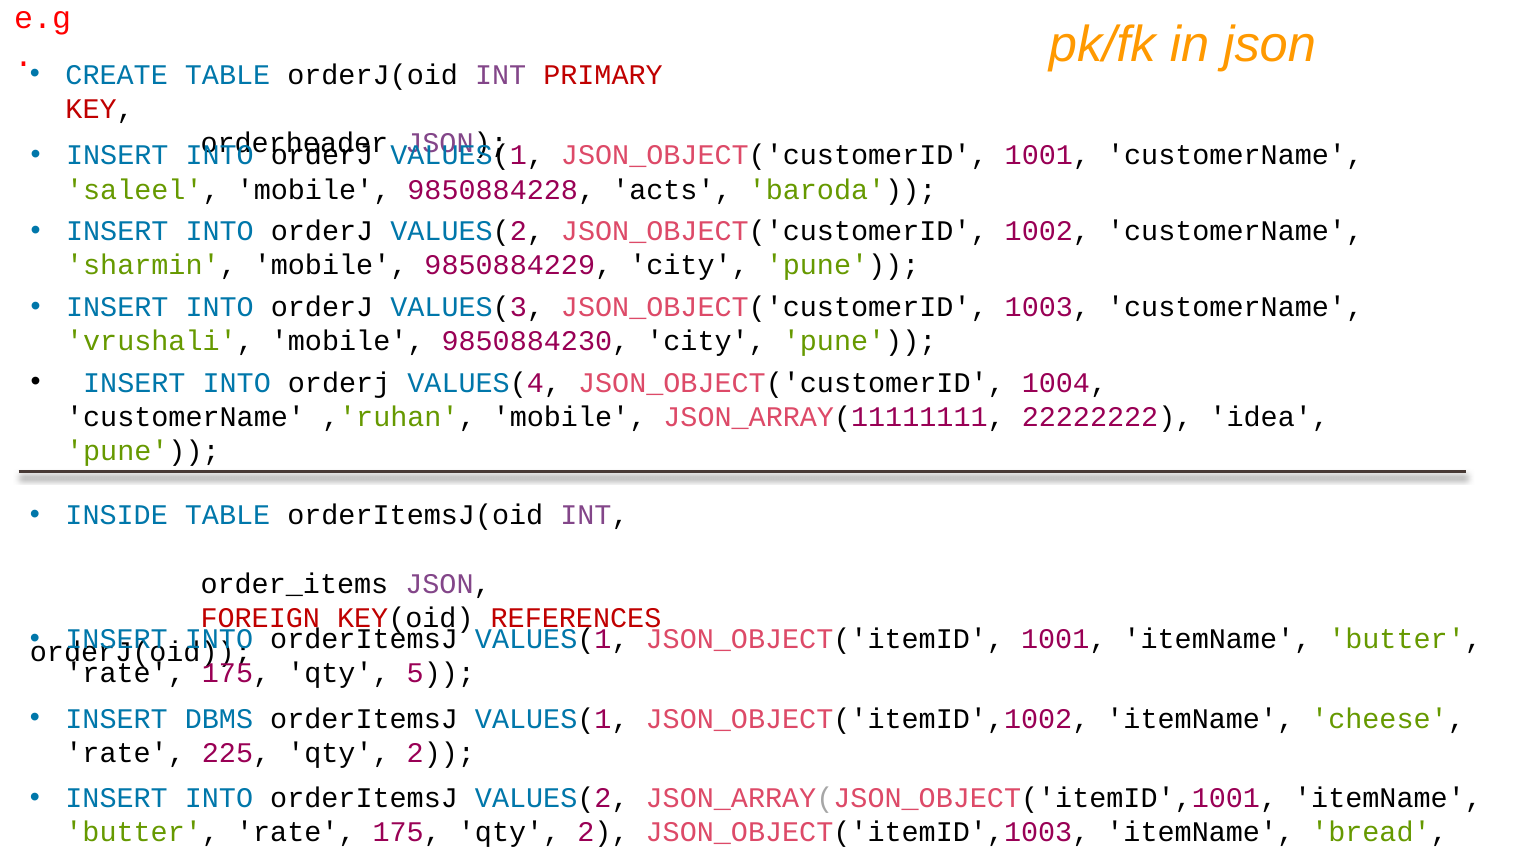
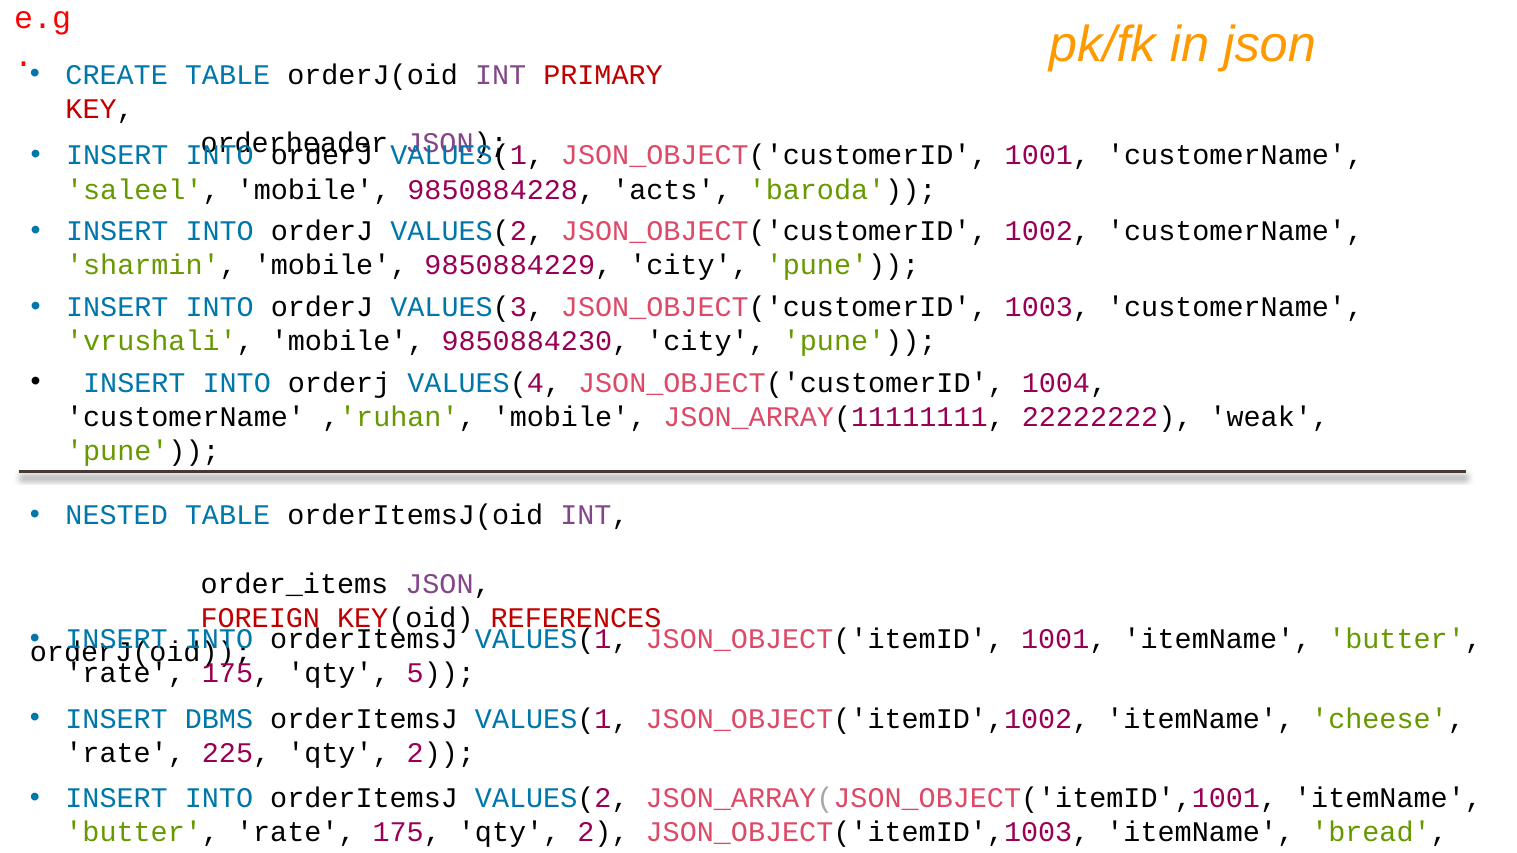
idea: idea -> weak
INSIDE: INSIDE -> NESTED
